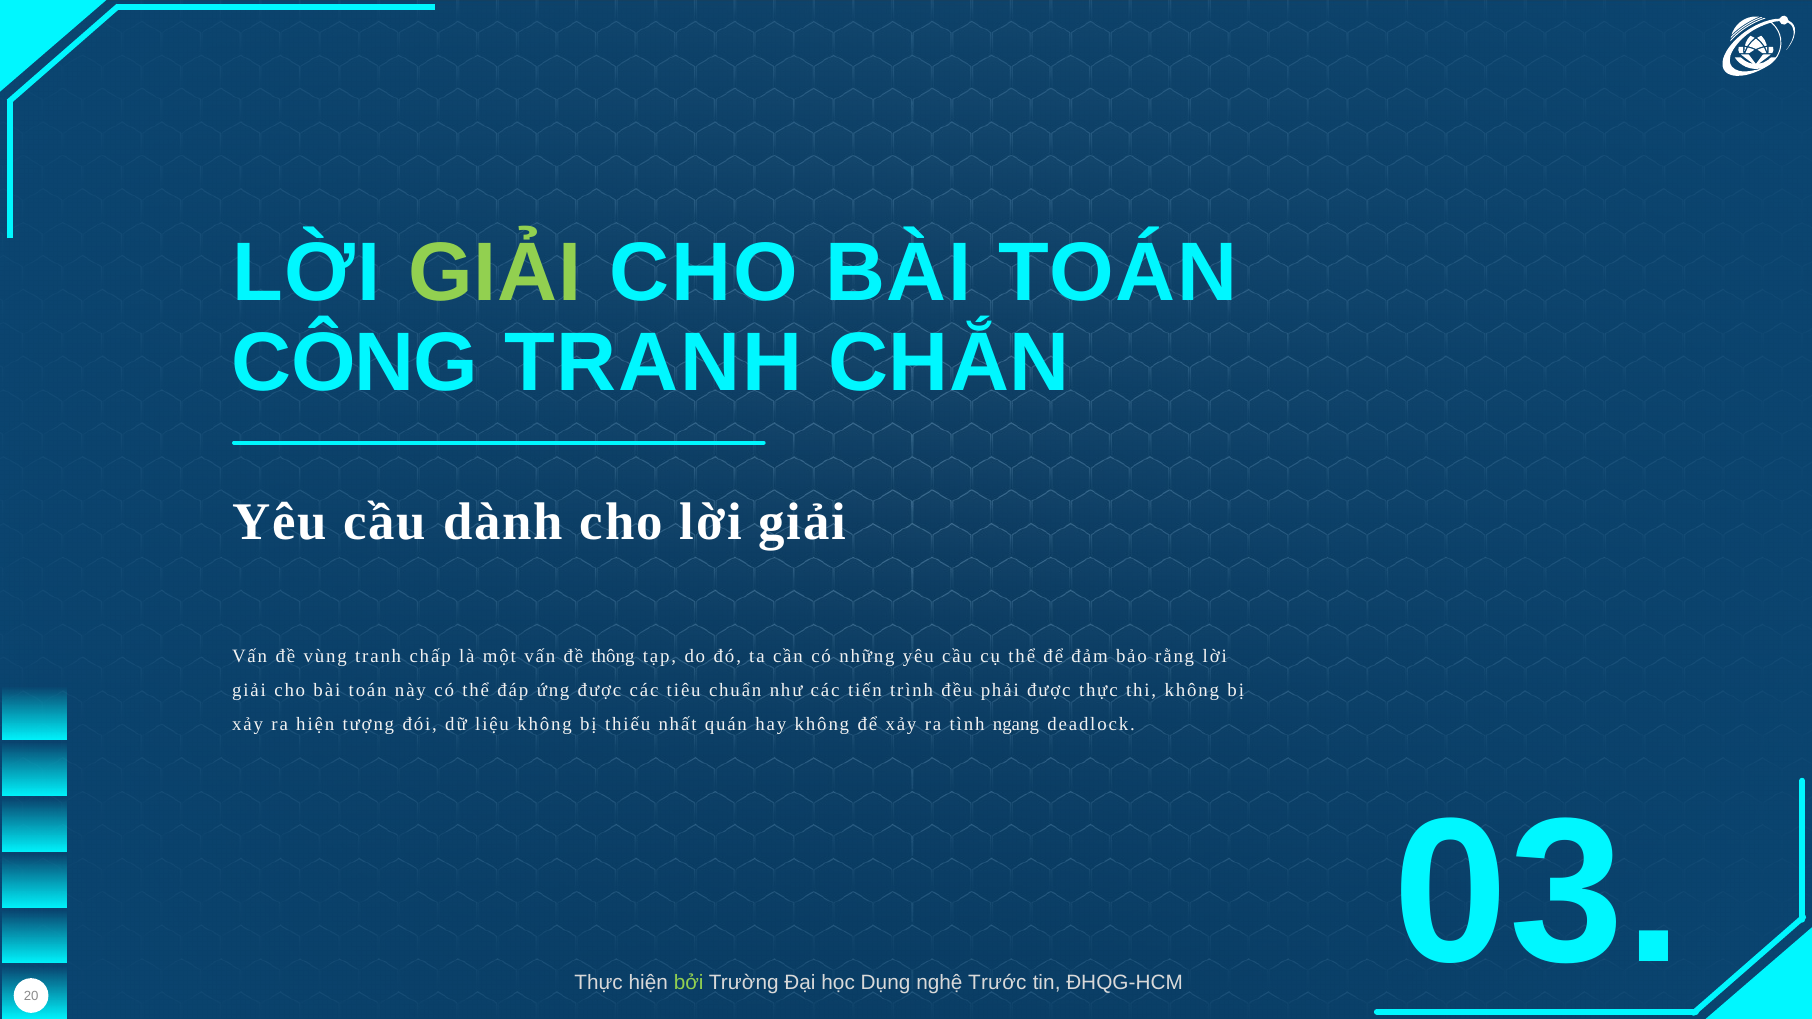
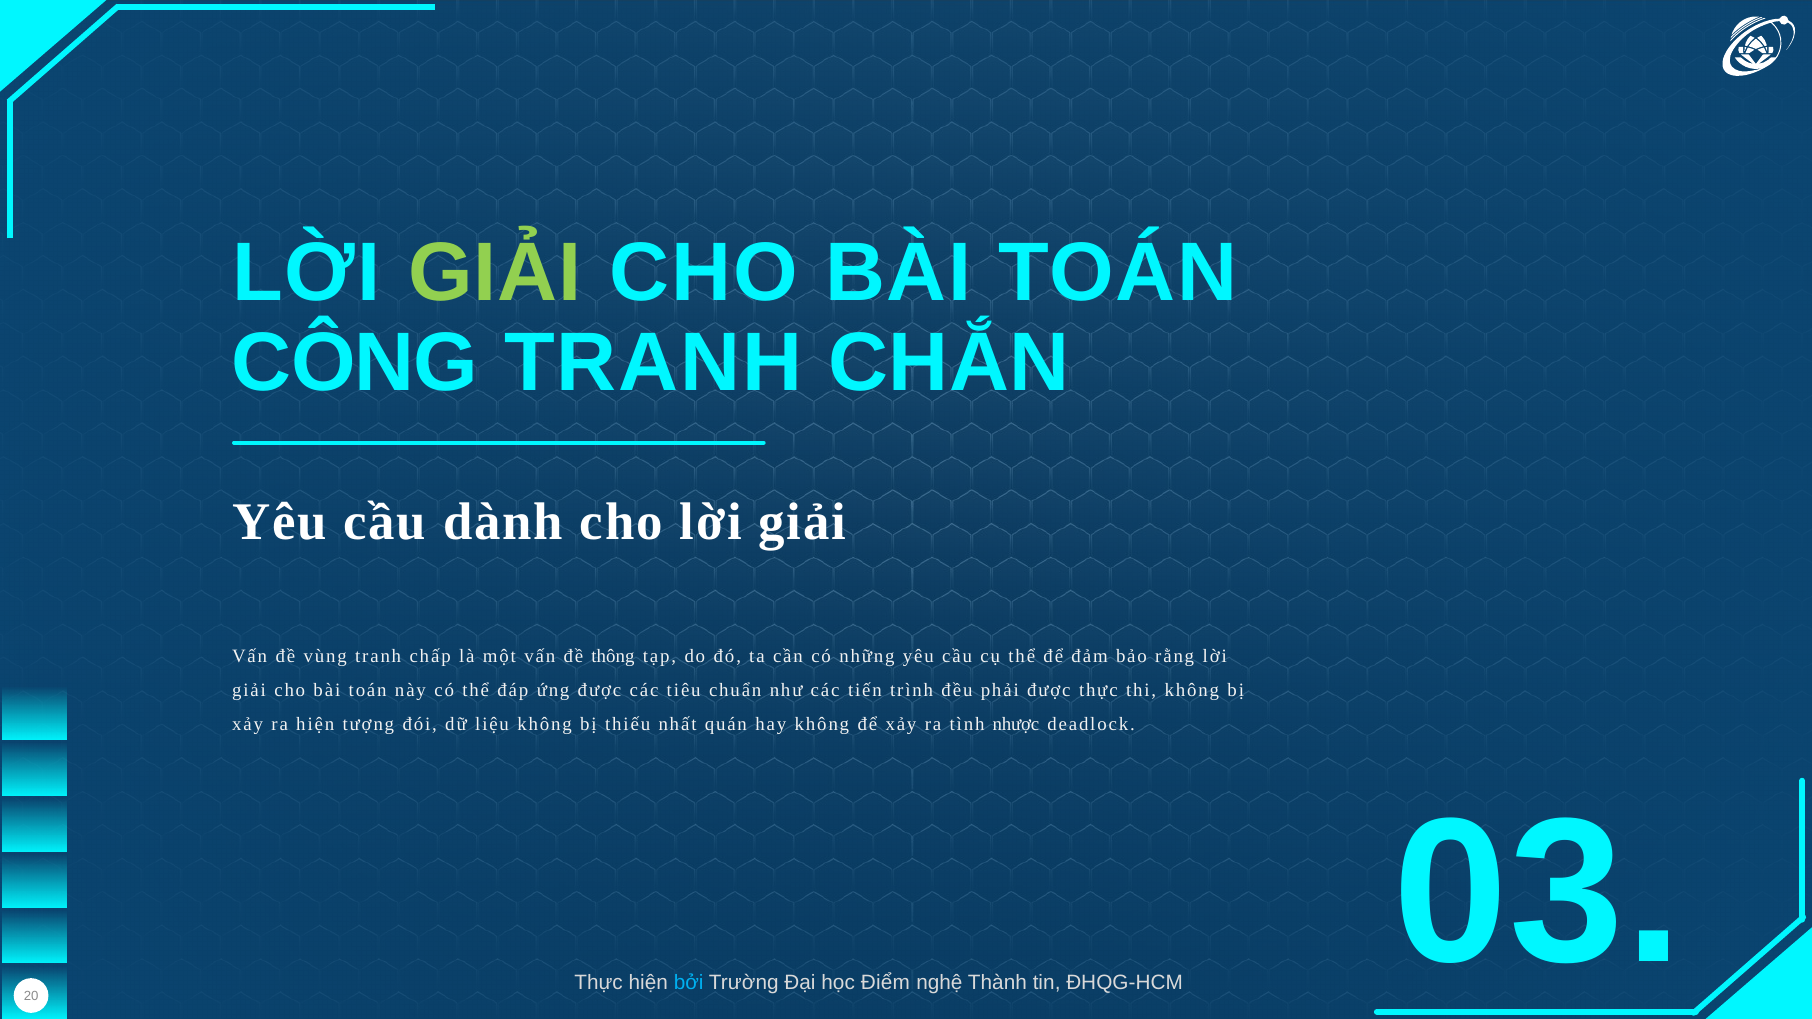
ngang: ngang -> nhược
bởi colour: light green -> light blue
Dụng: Dụng -> Điểm
Trước: Trước -> Thành
